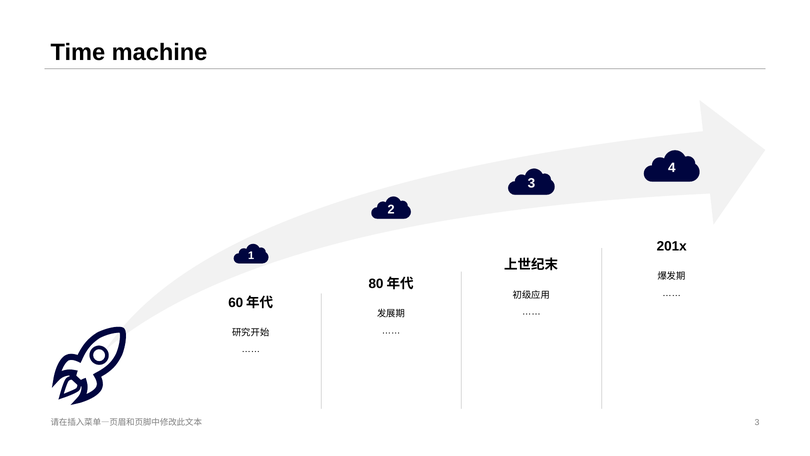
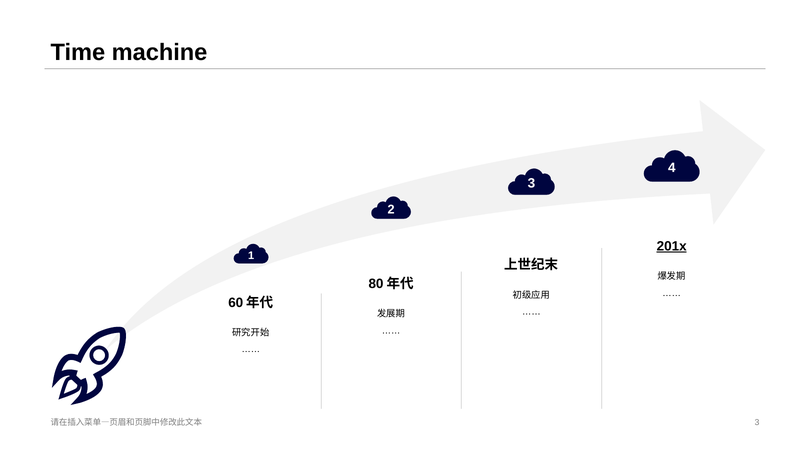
201x underline: none -> present
